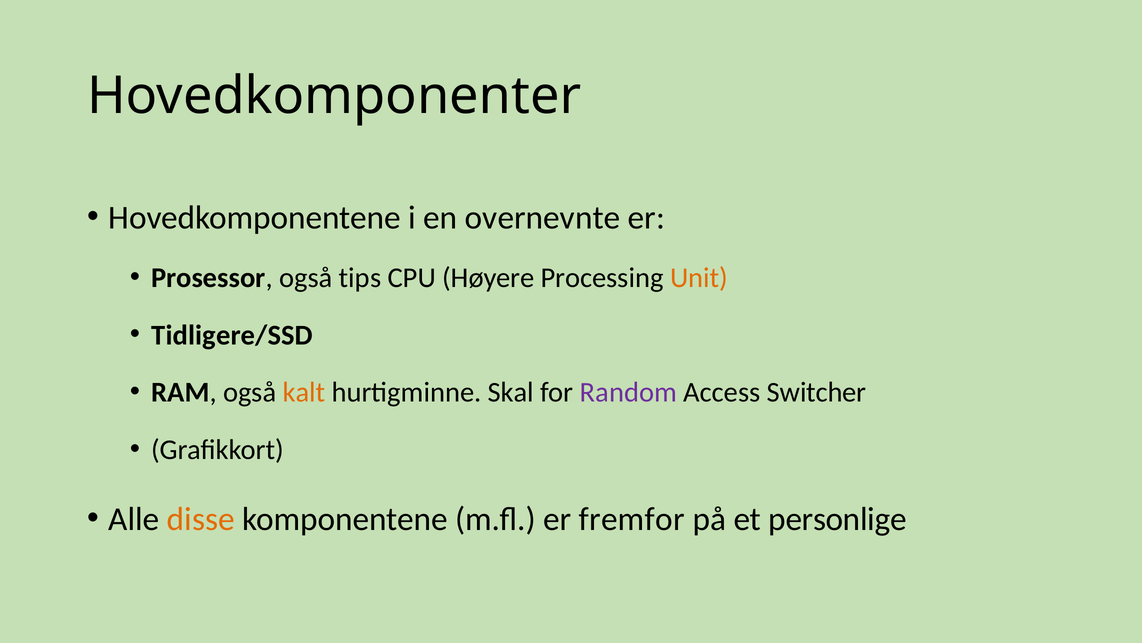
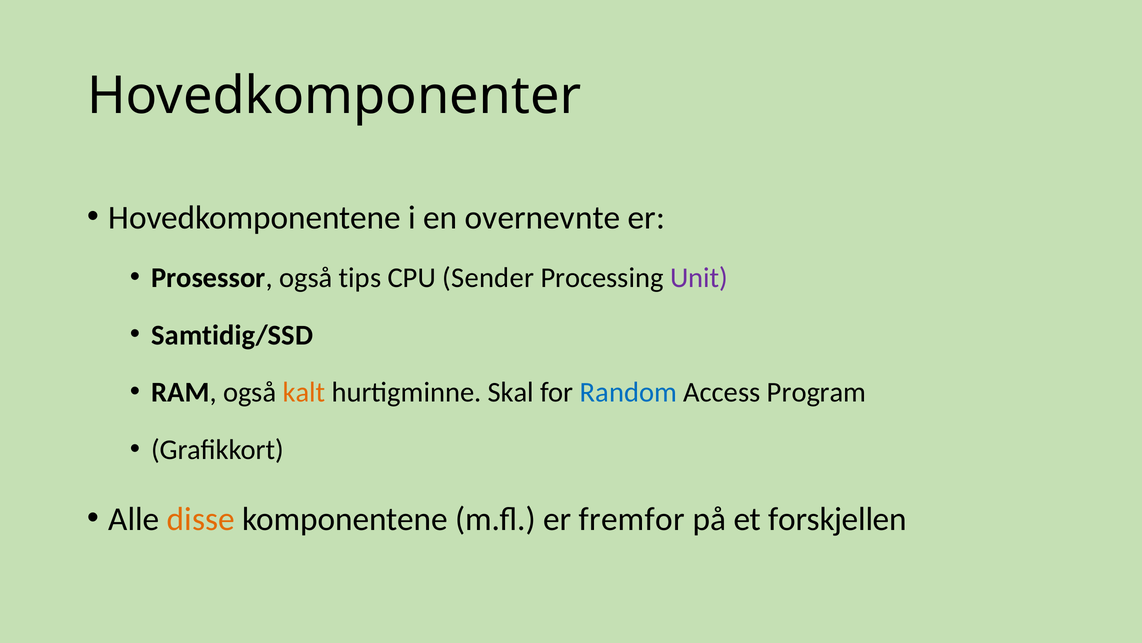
Høyere: Høyere -> Sender
Unit colour: orange -> purple
Tidligere/SSD: Tidligere/SSD -> Samtidig/SSD
Random colour: purple -> blue
Switcher: Switcher -> Program
personlige: personlige -> forskjellen
